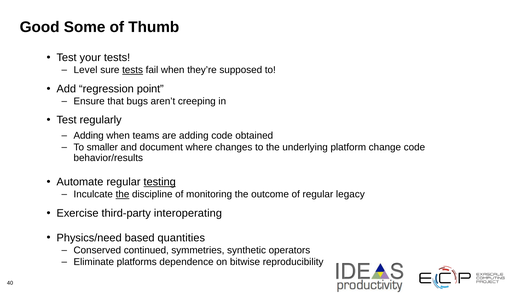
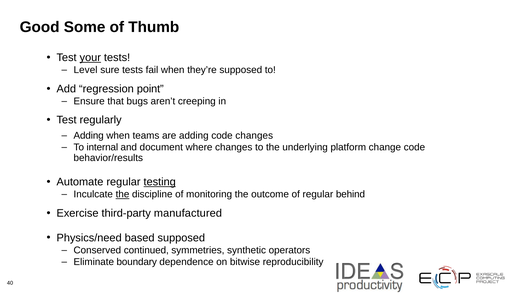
your underline: none -> present
tests at (133, 70) underline: present -> none
code obtained: obtained -> changes
smaller: smaller -> internal
legacy: legacy -> behind
interoperating: interoperating -> manufactured
based quantities: quantities -> supposed
platforms: platforms -> boundary
